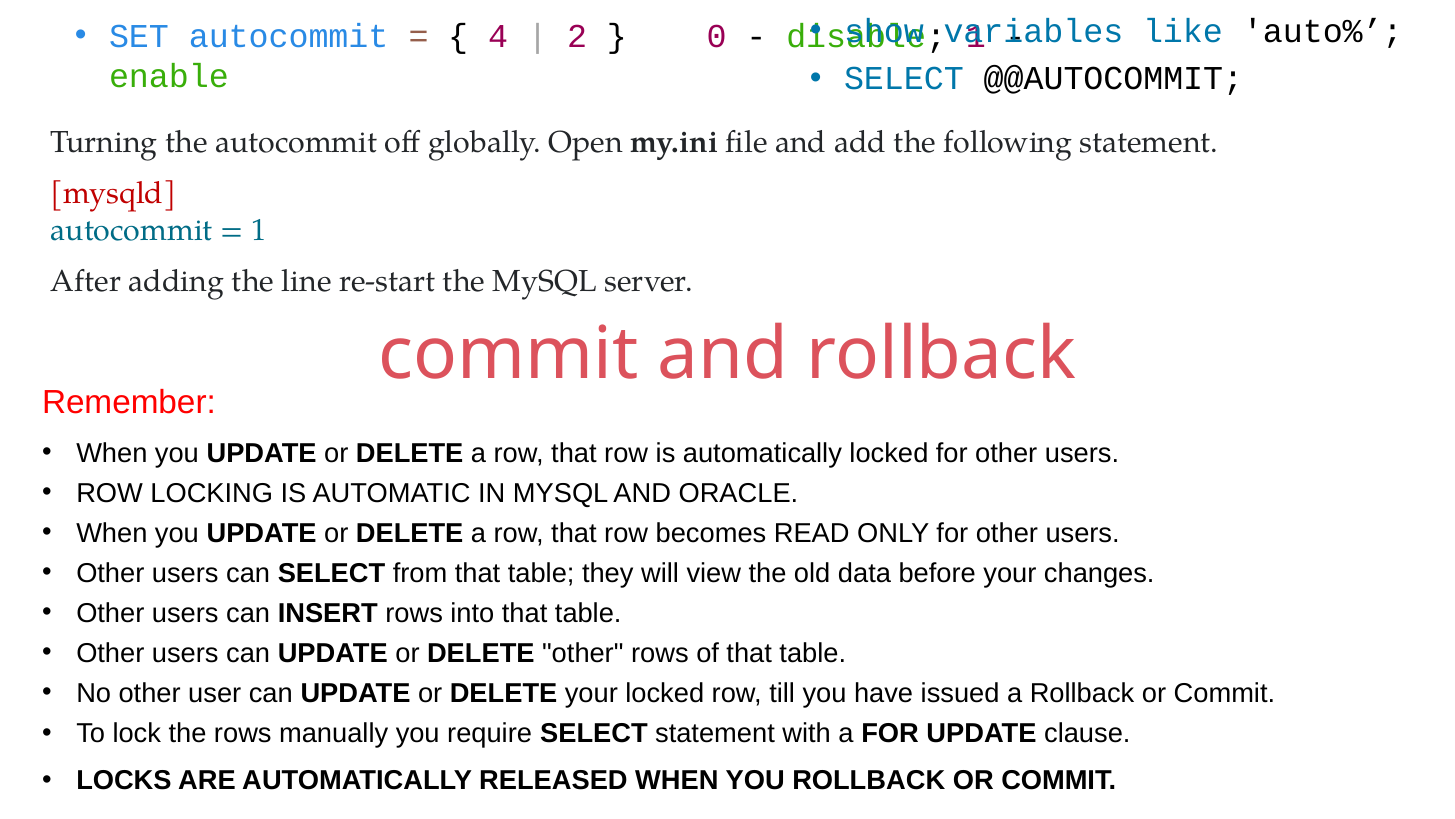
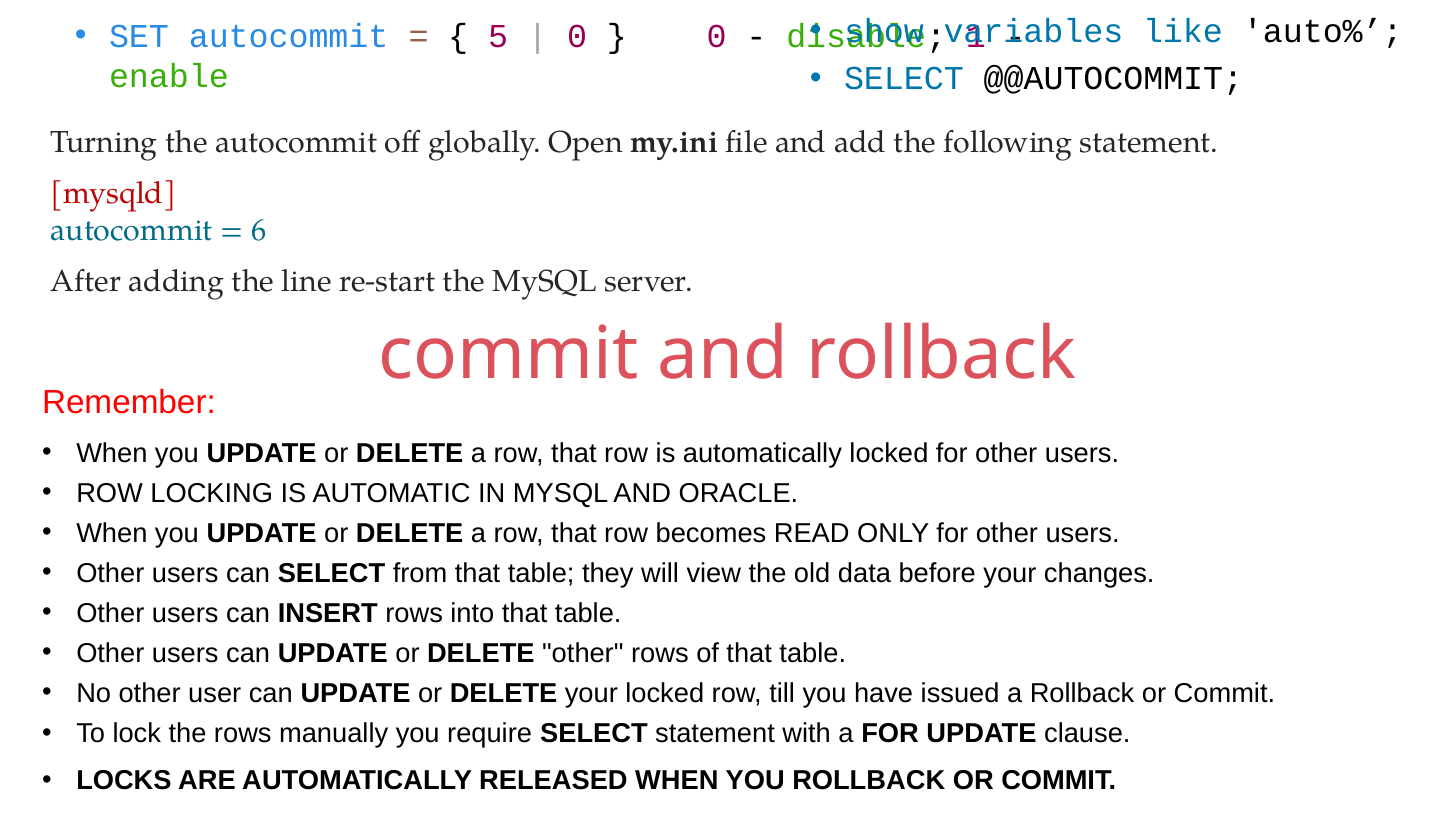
4: 4 -> 5
2 at (577, 37): 2 -> 0
1 at (259, 230): 1 -> 6
